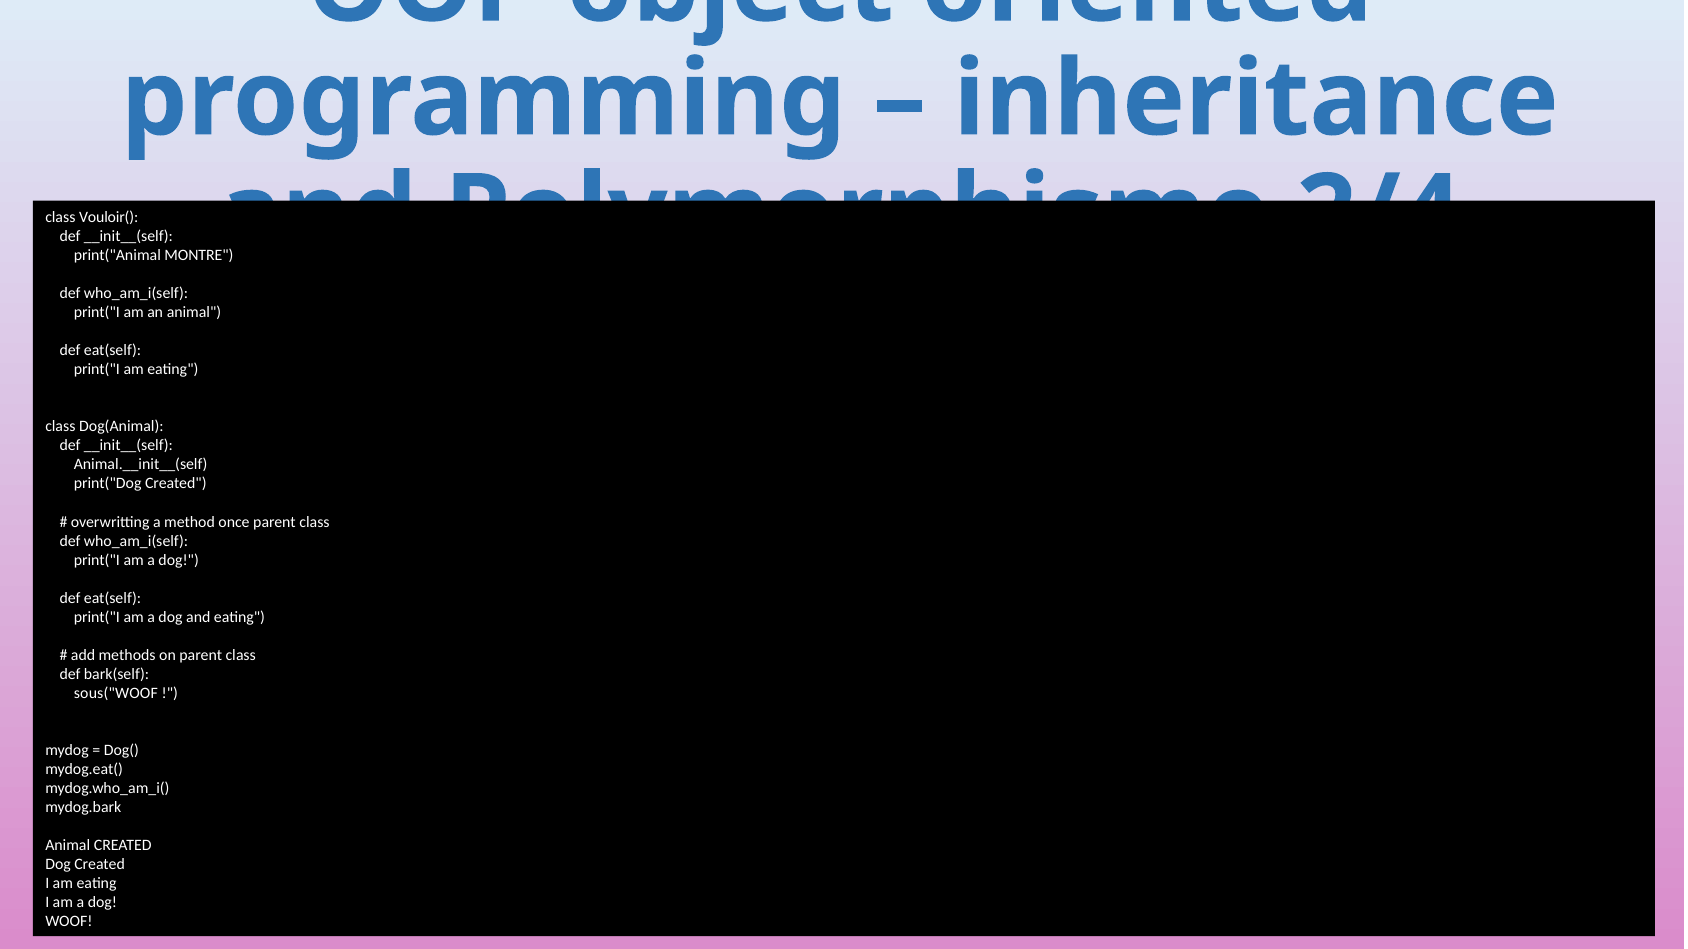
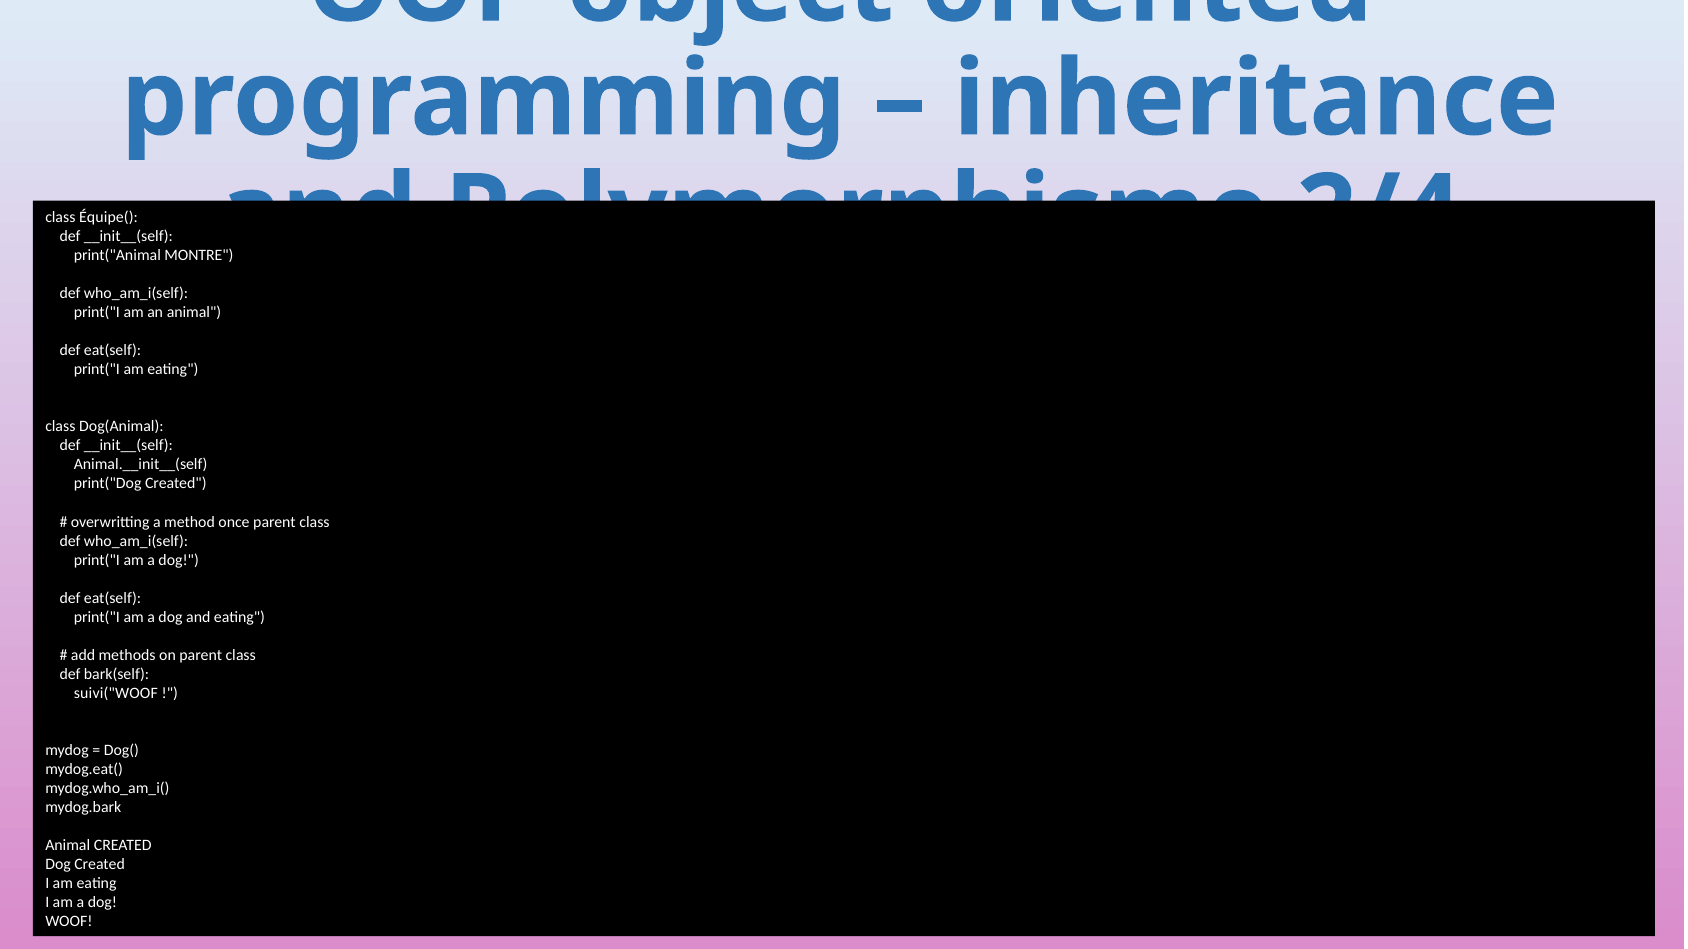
Vouloir(: Vouloir( -> Équipe(
sous("WOOF: sous("WOOF -> suivi("WOOF
